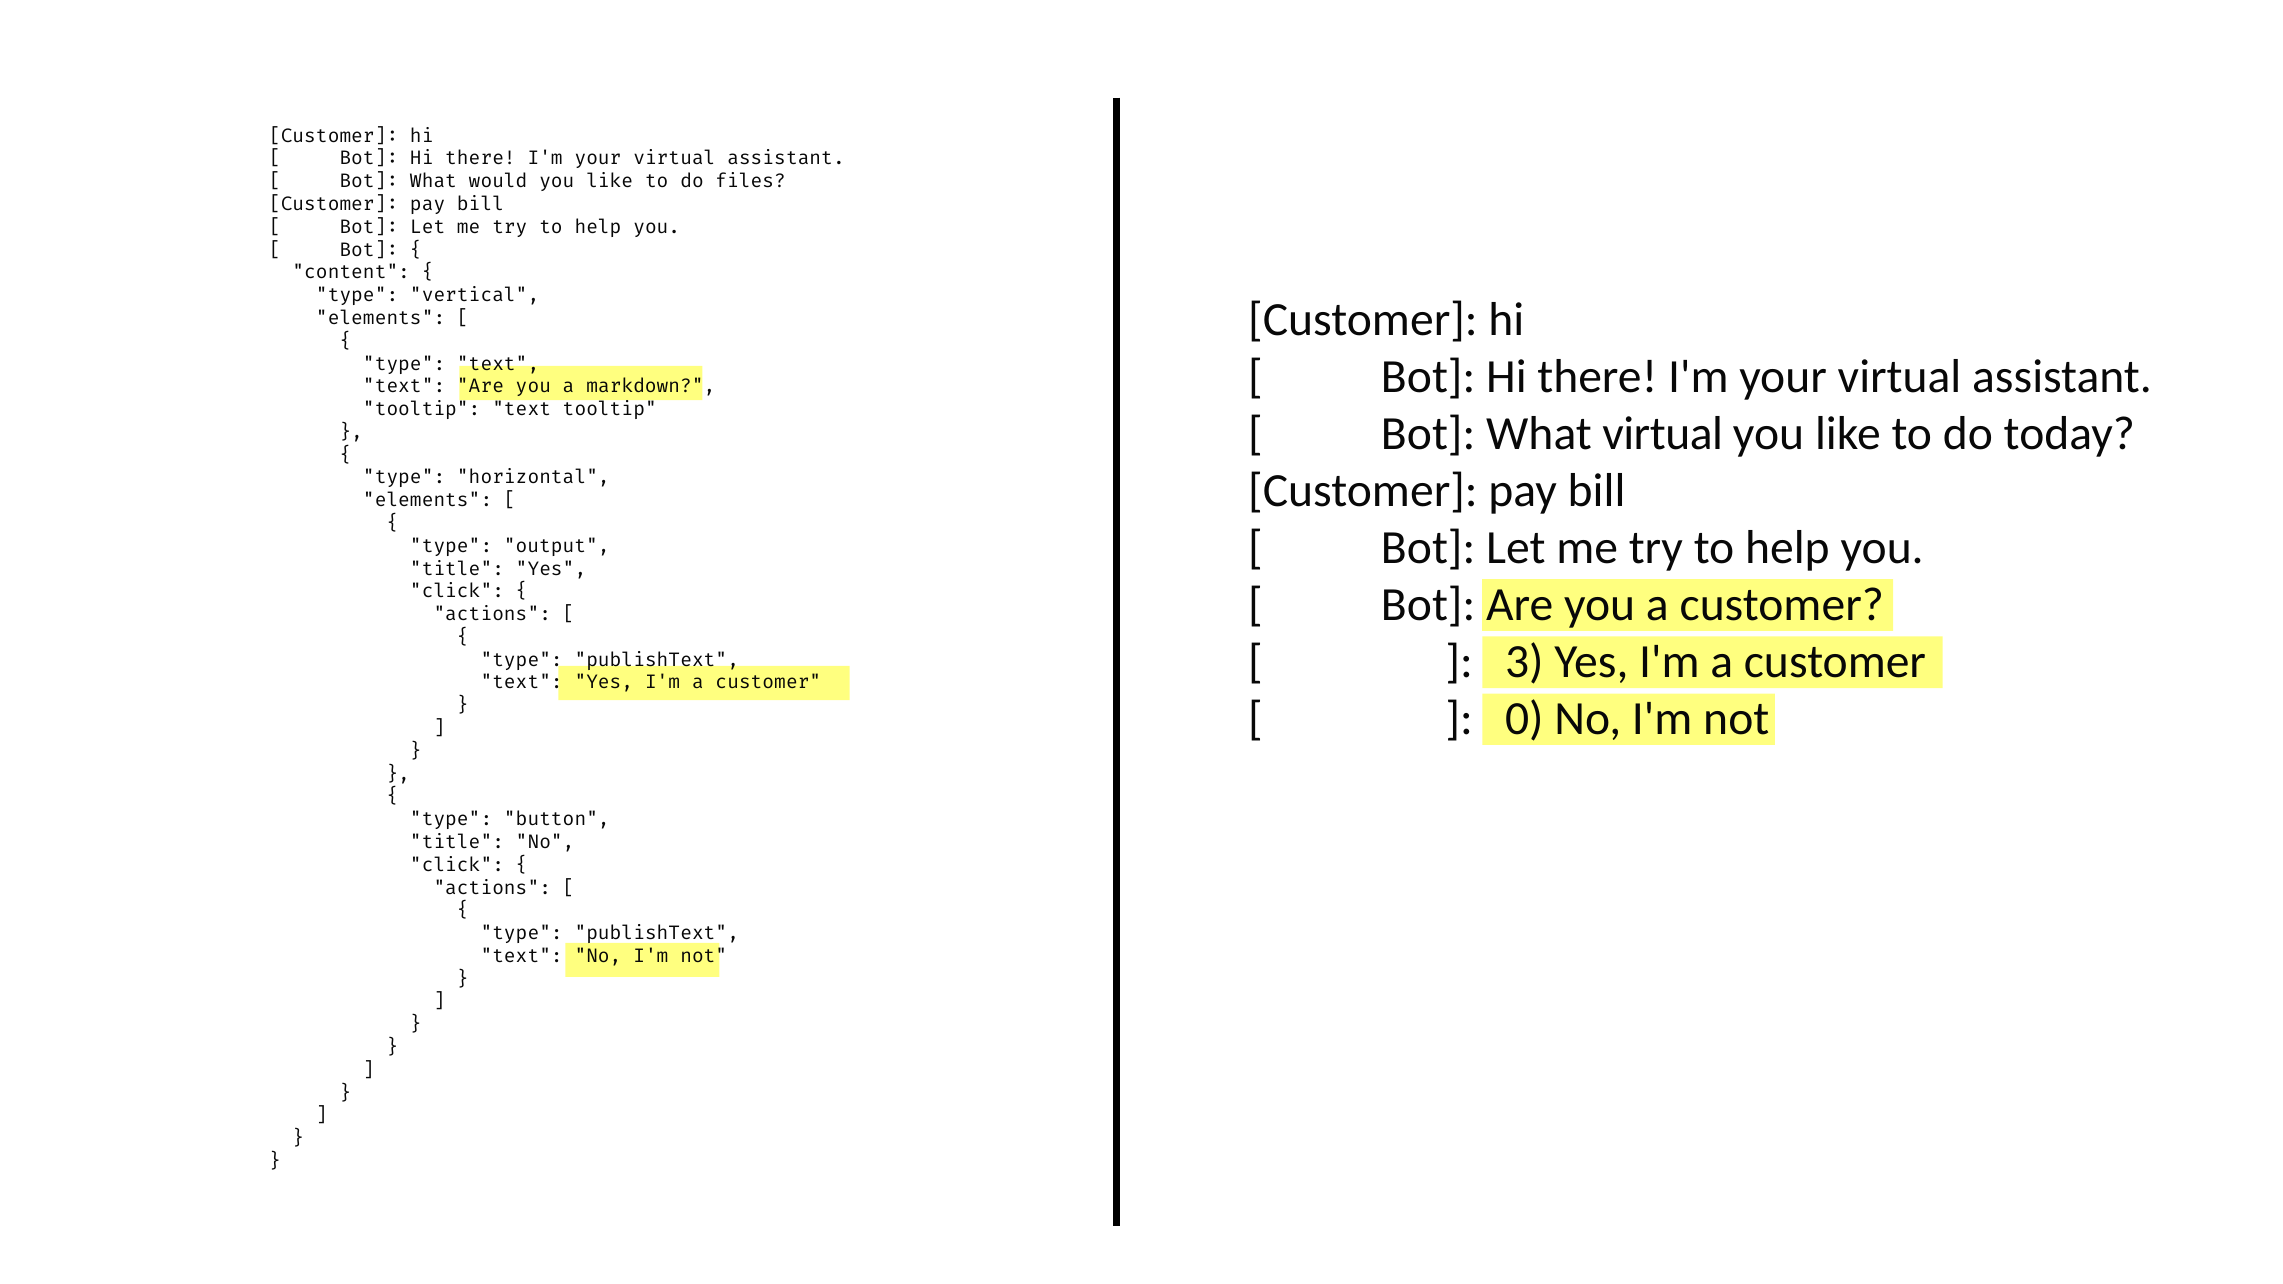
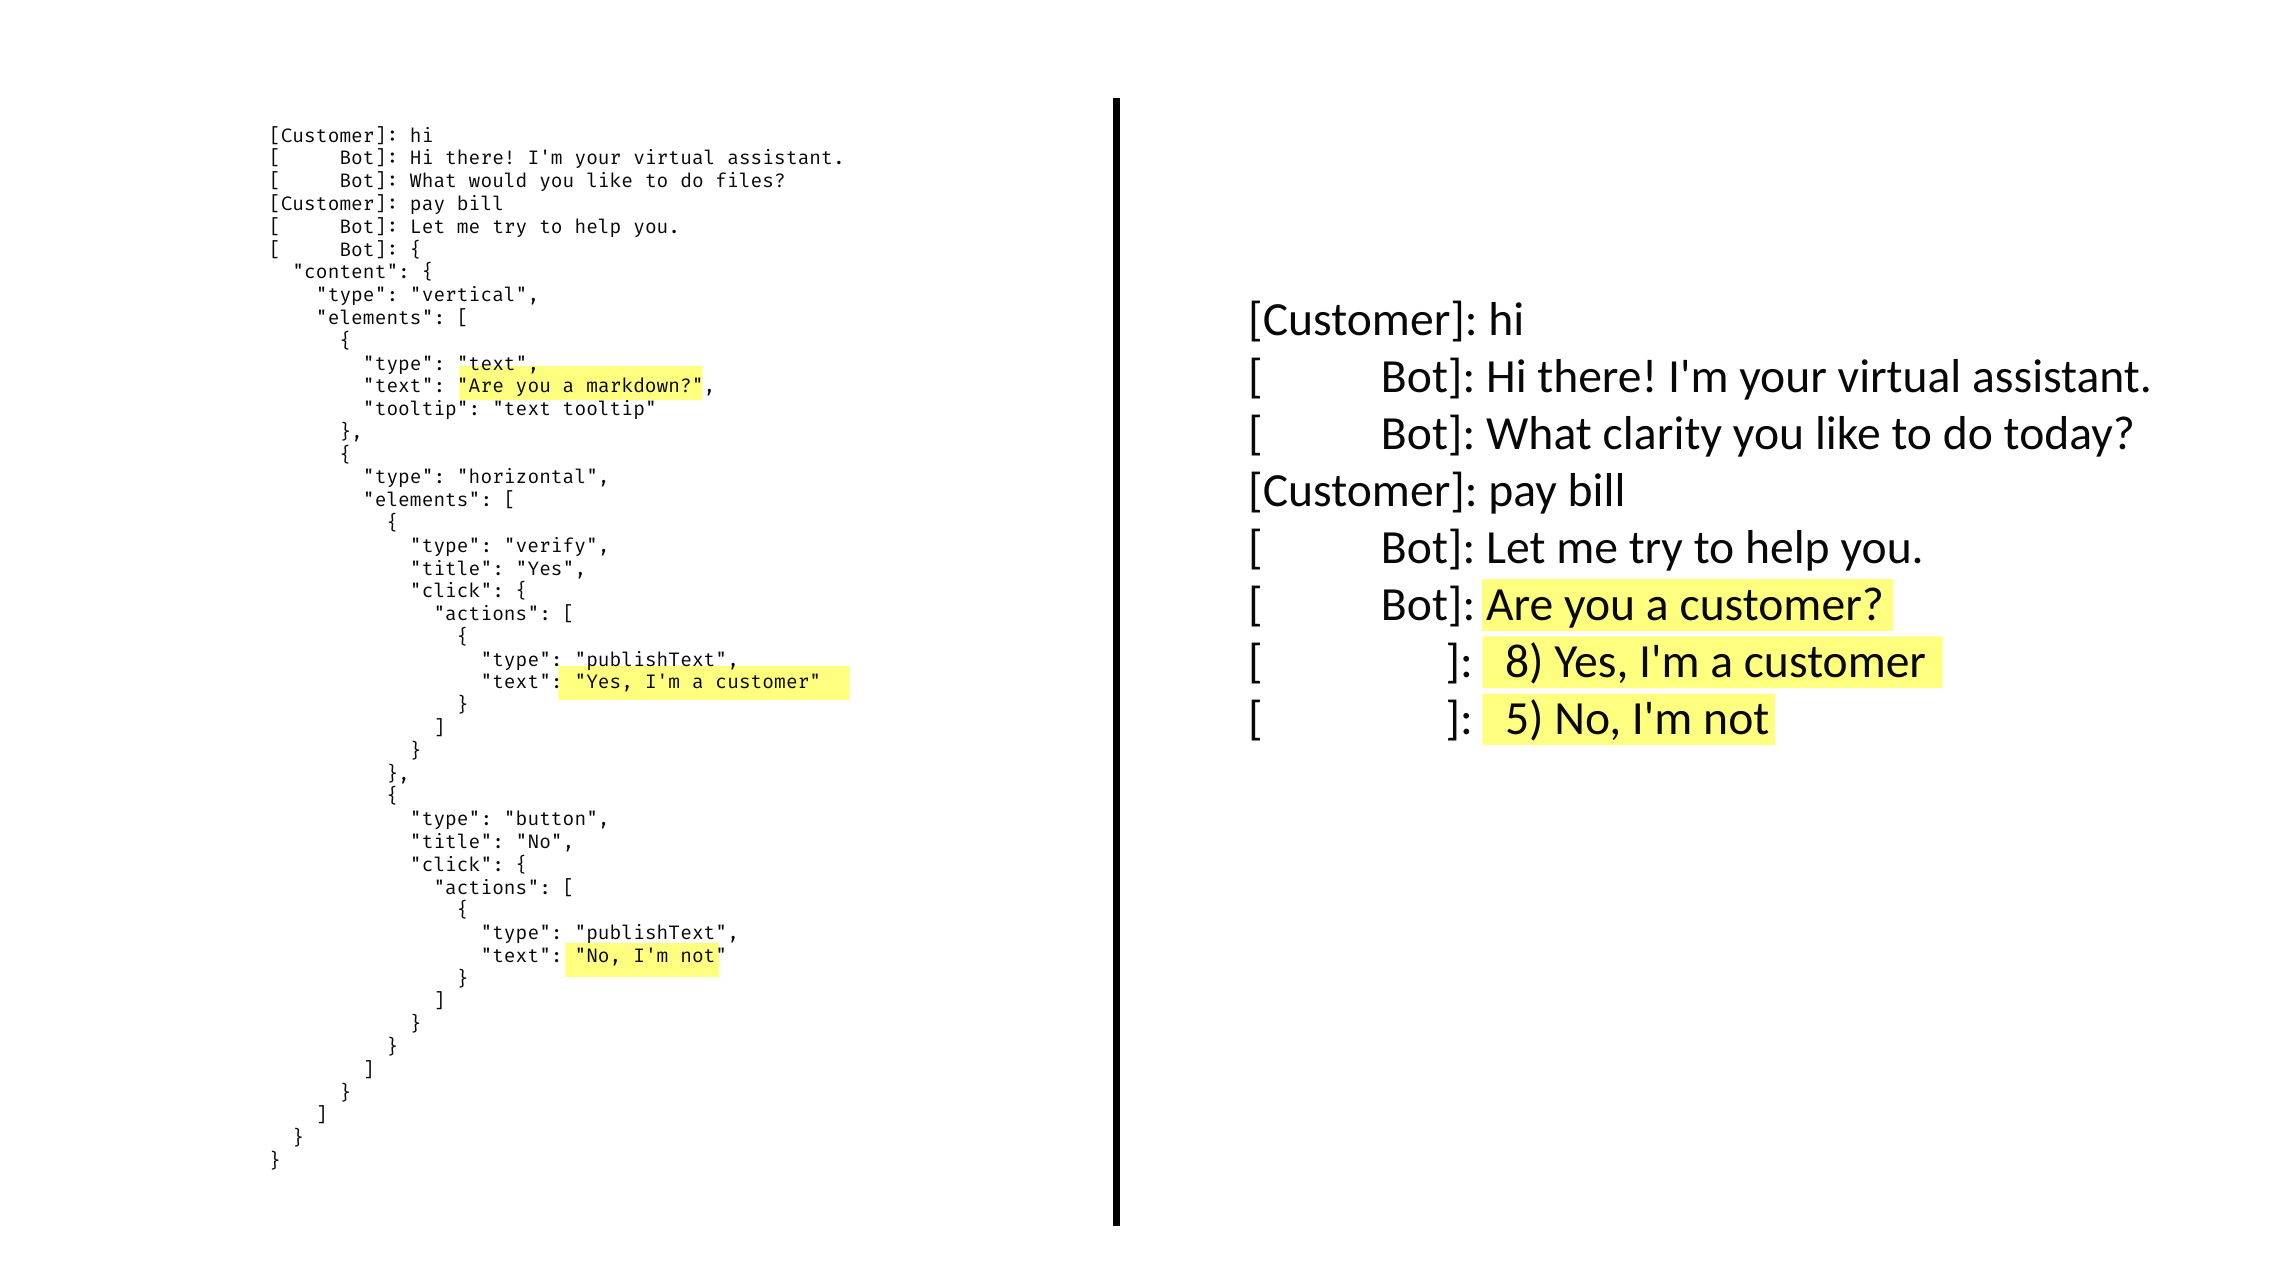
What virtual: virtual -> clarity
output: output -> verify
3: 3 -> 8
0: 0 -> 5
